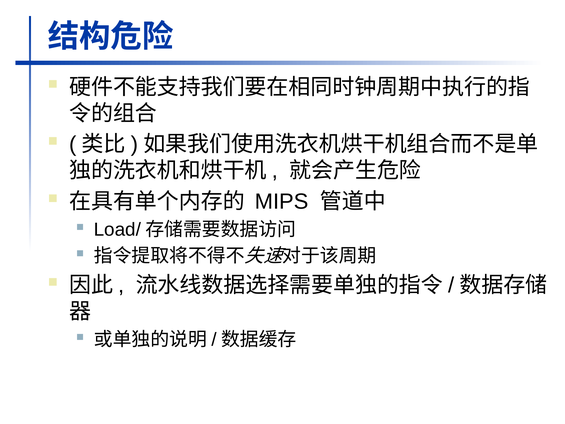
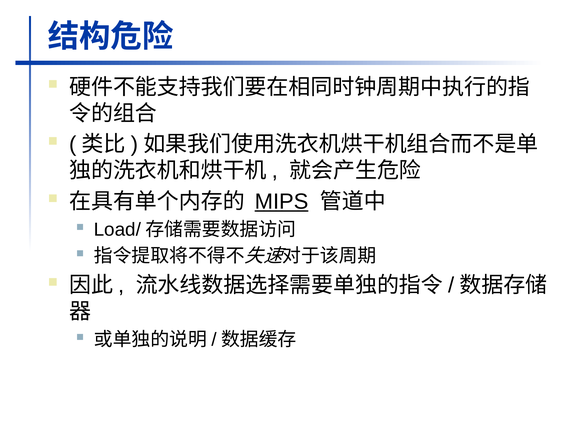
MIPS underline: none -> present
